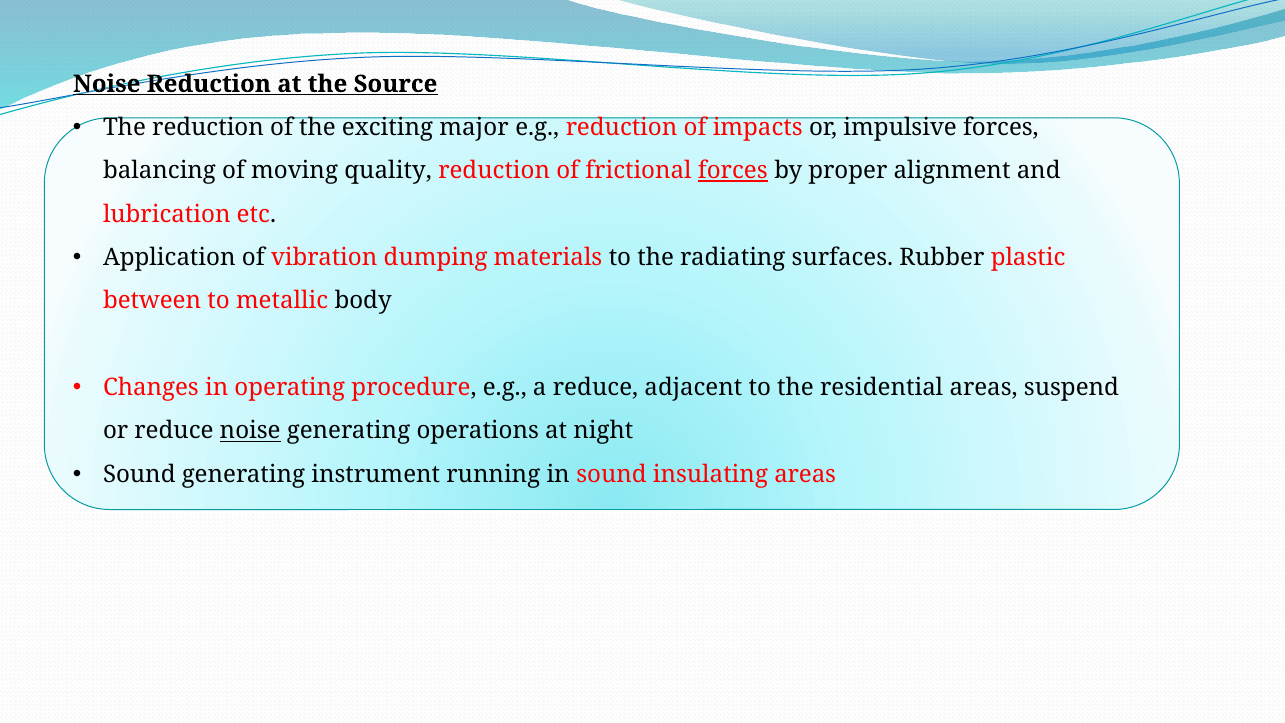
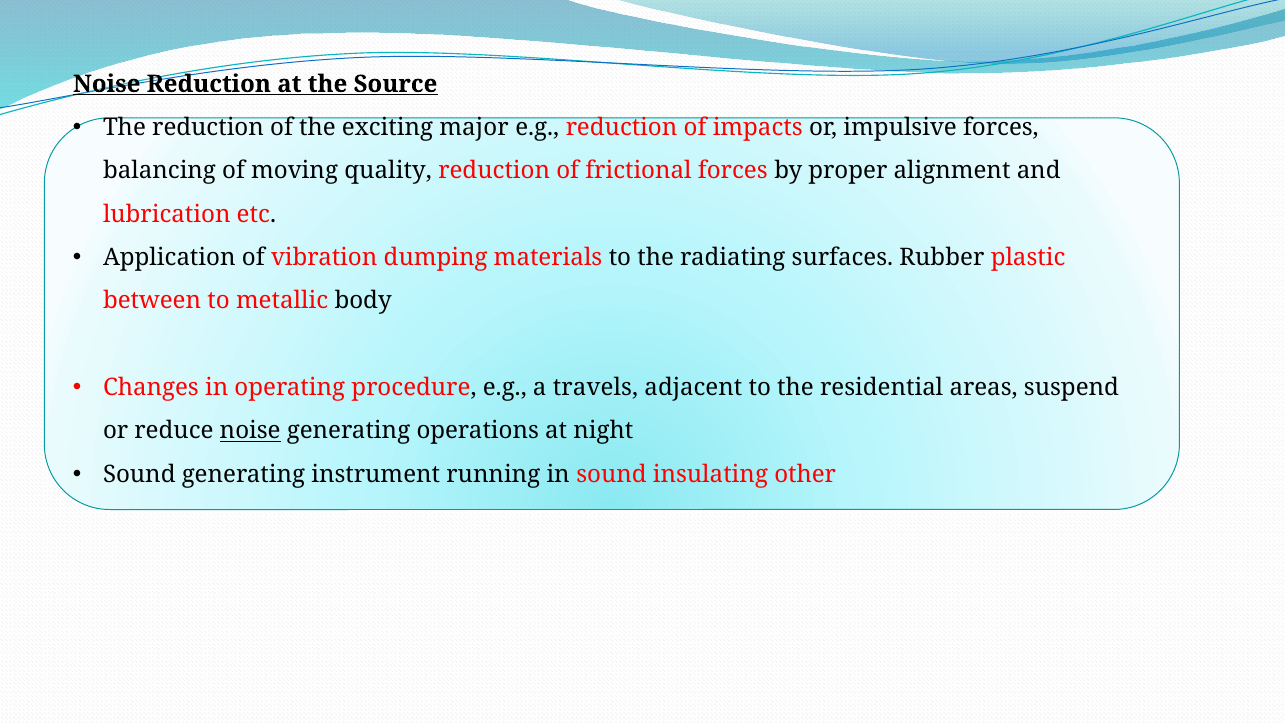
forces at (733, 171) underline: present -> none
a reduce: reduce -> travels
insulating areas: areas -> other
